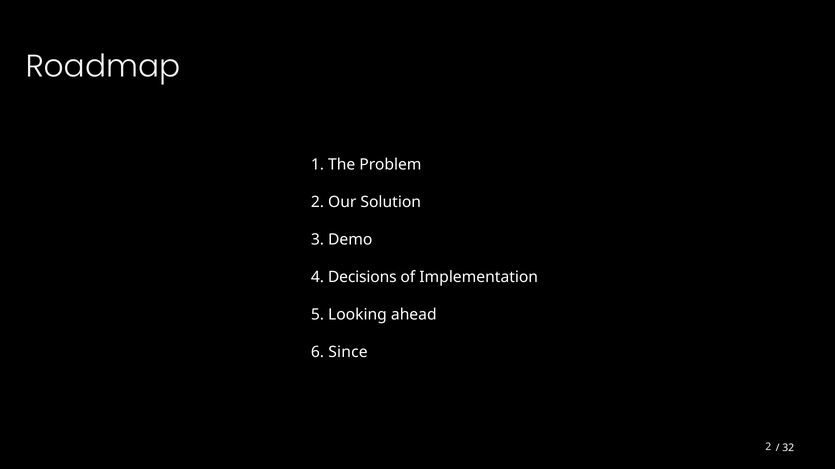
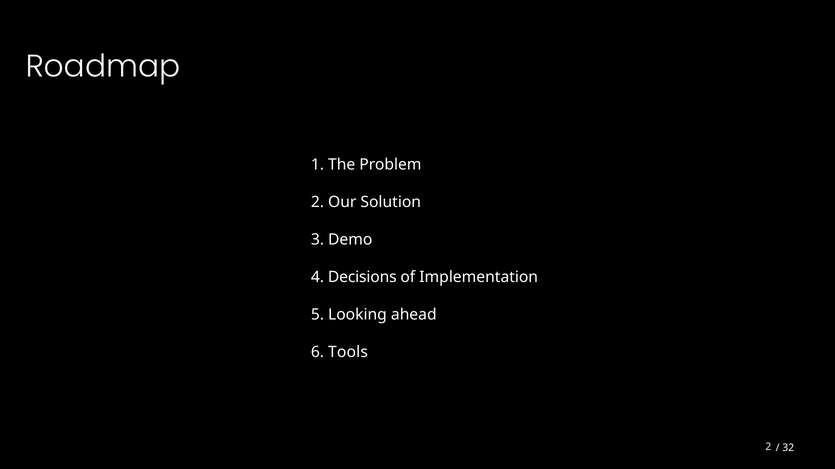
Since: Since -> Tools
